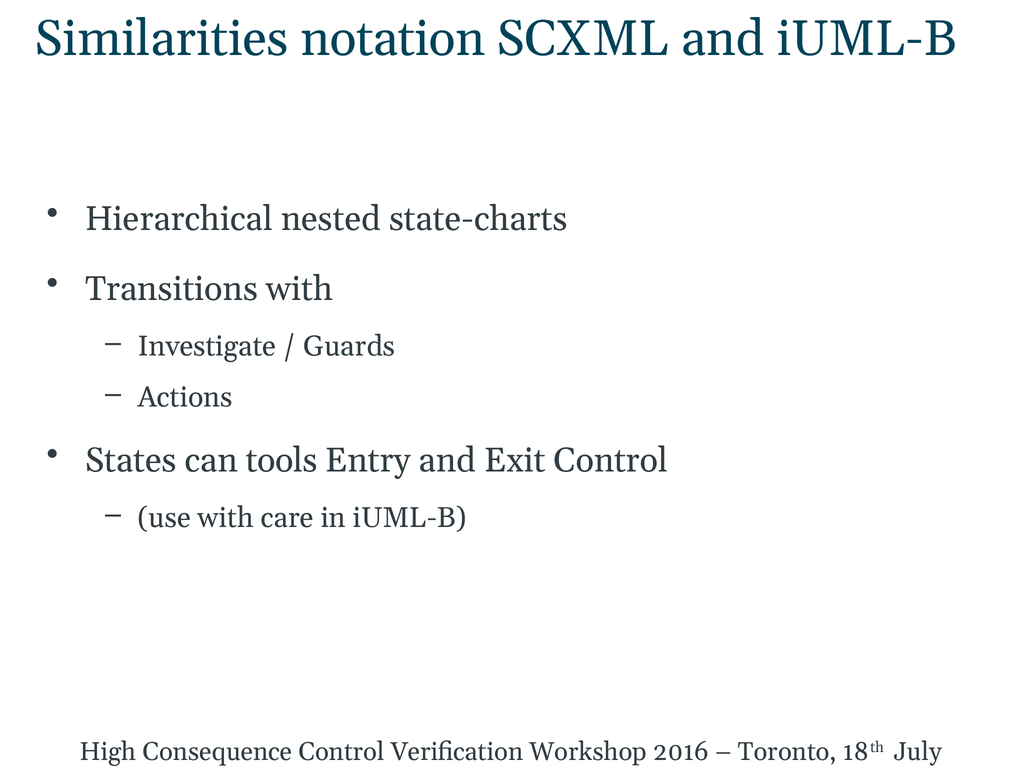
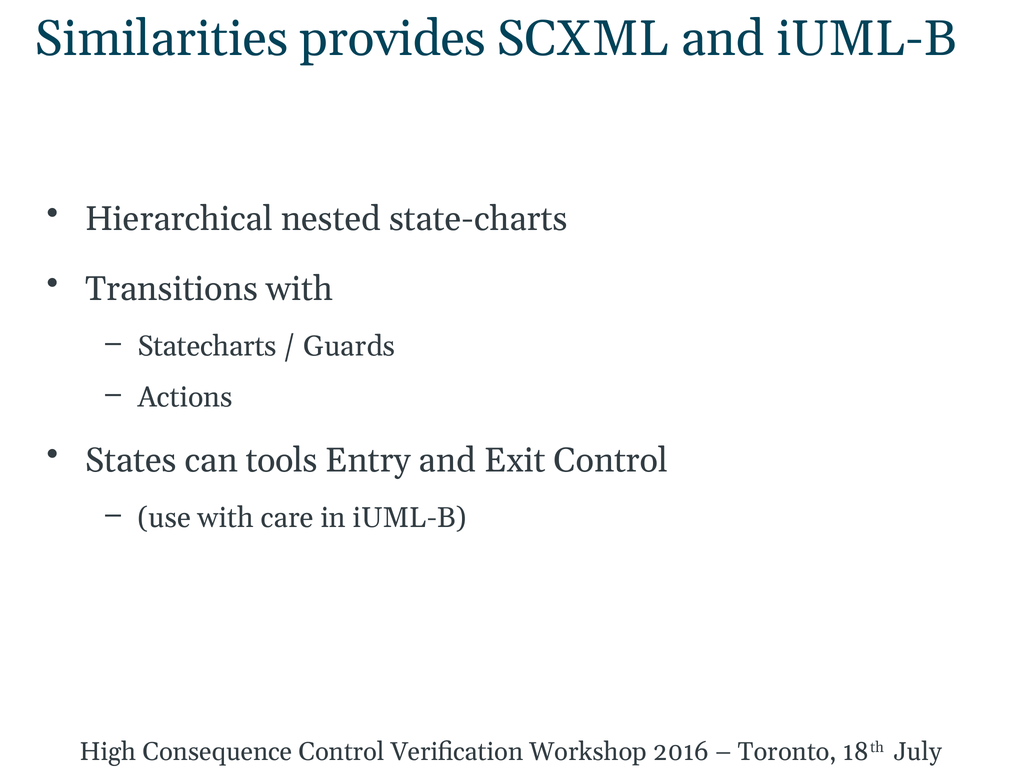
notation: notation -> provides
Investigate: Investigate -> Statecharts
